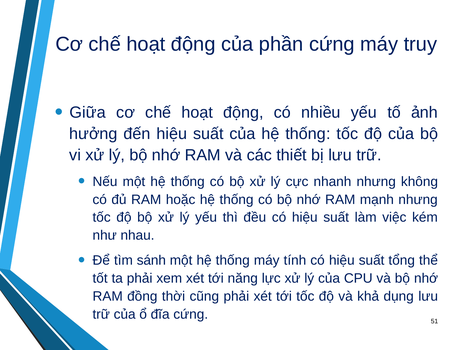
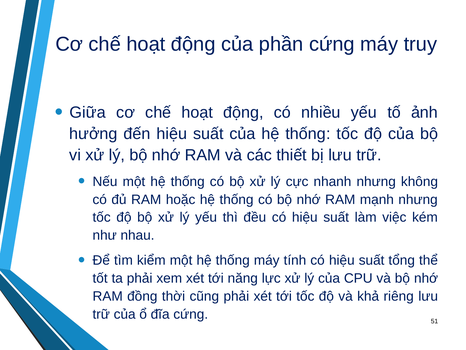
sánh: sánh -> kiểm
dụng: dụng -> riêng
